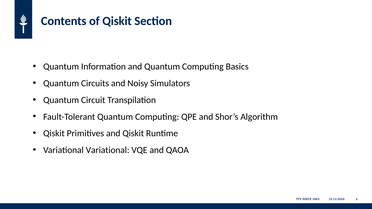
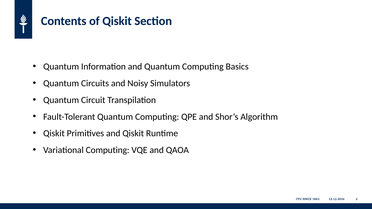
Variational Variational: Variational -> Computing
